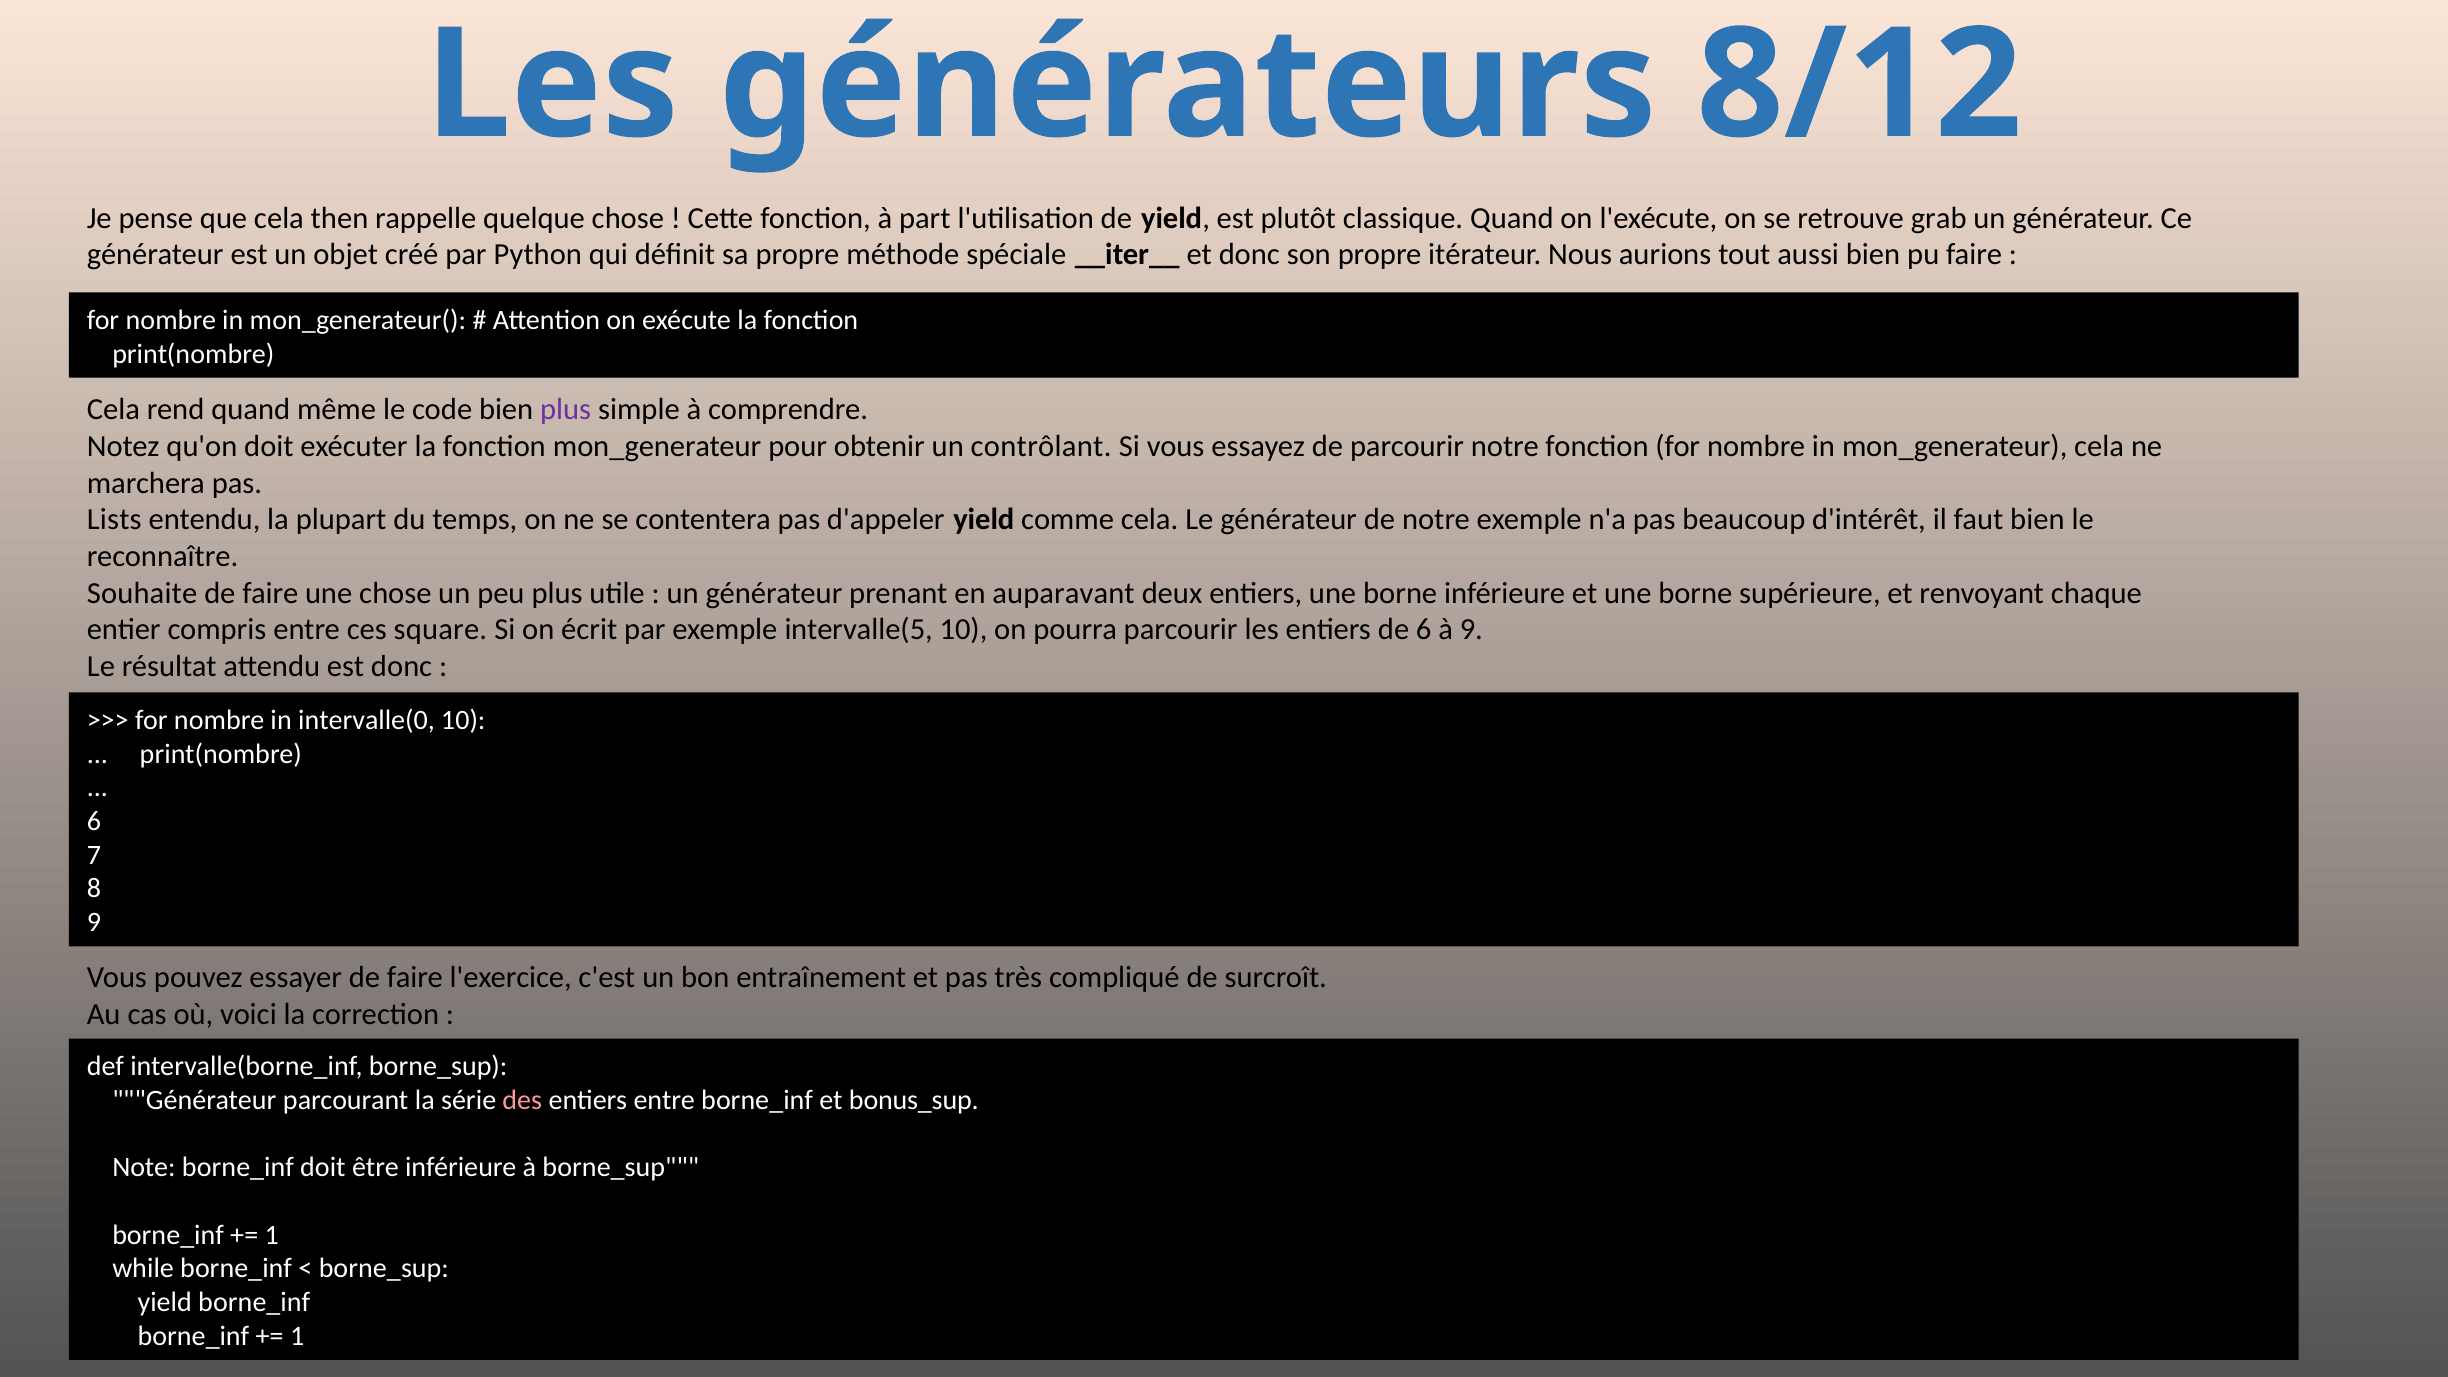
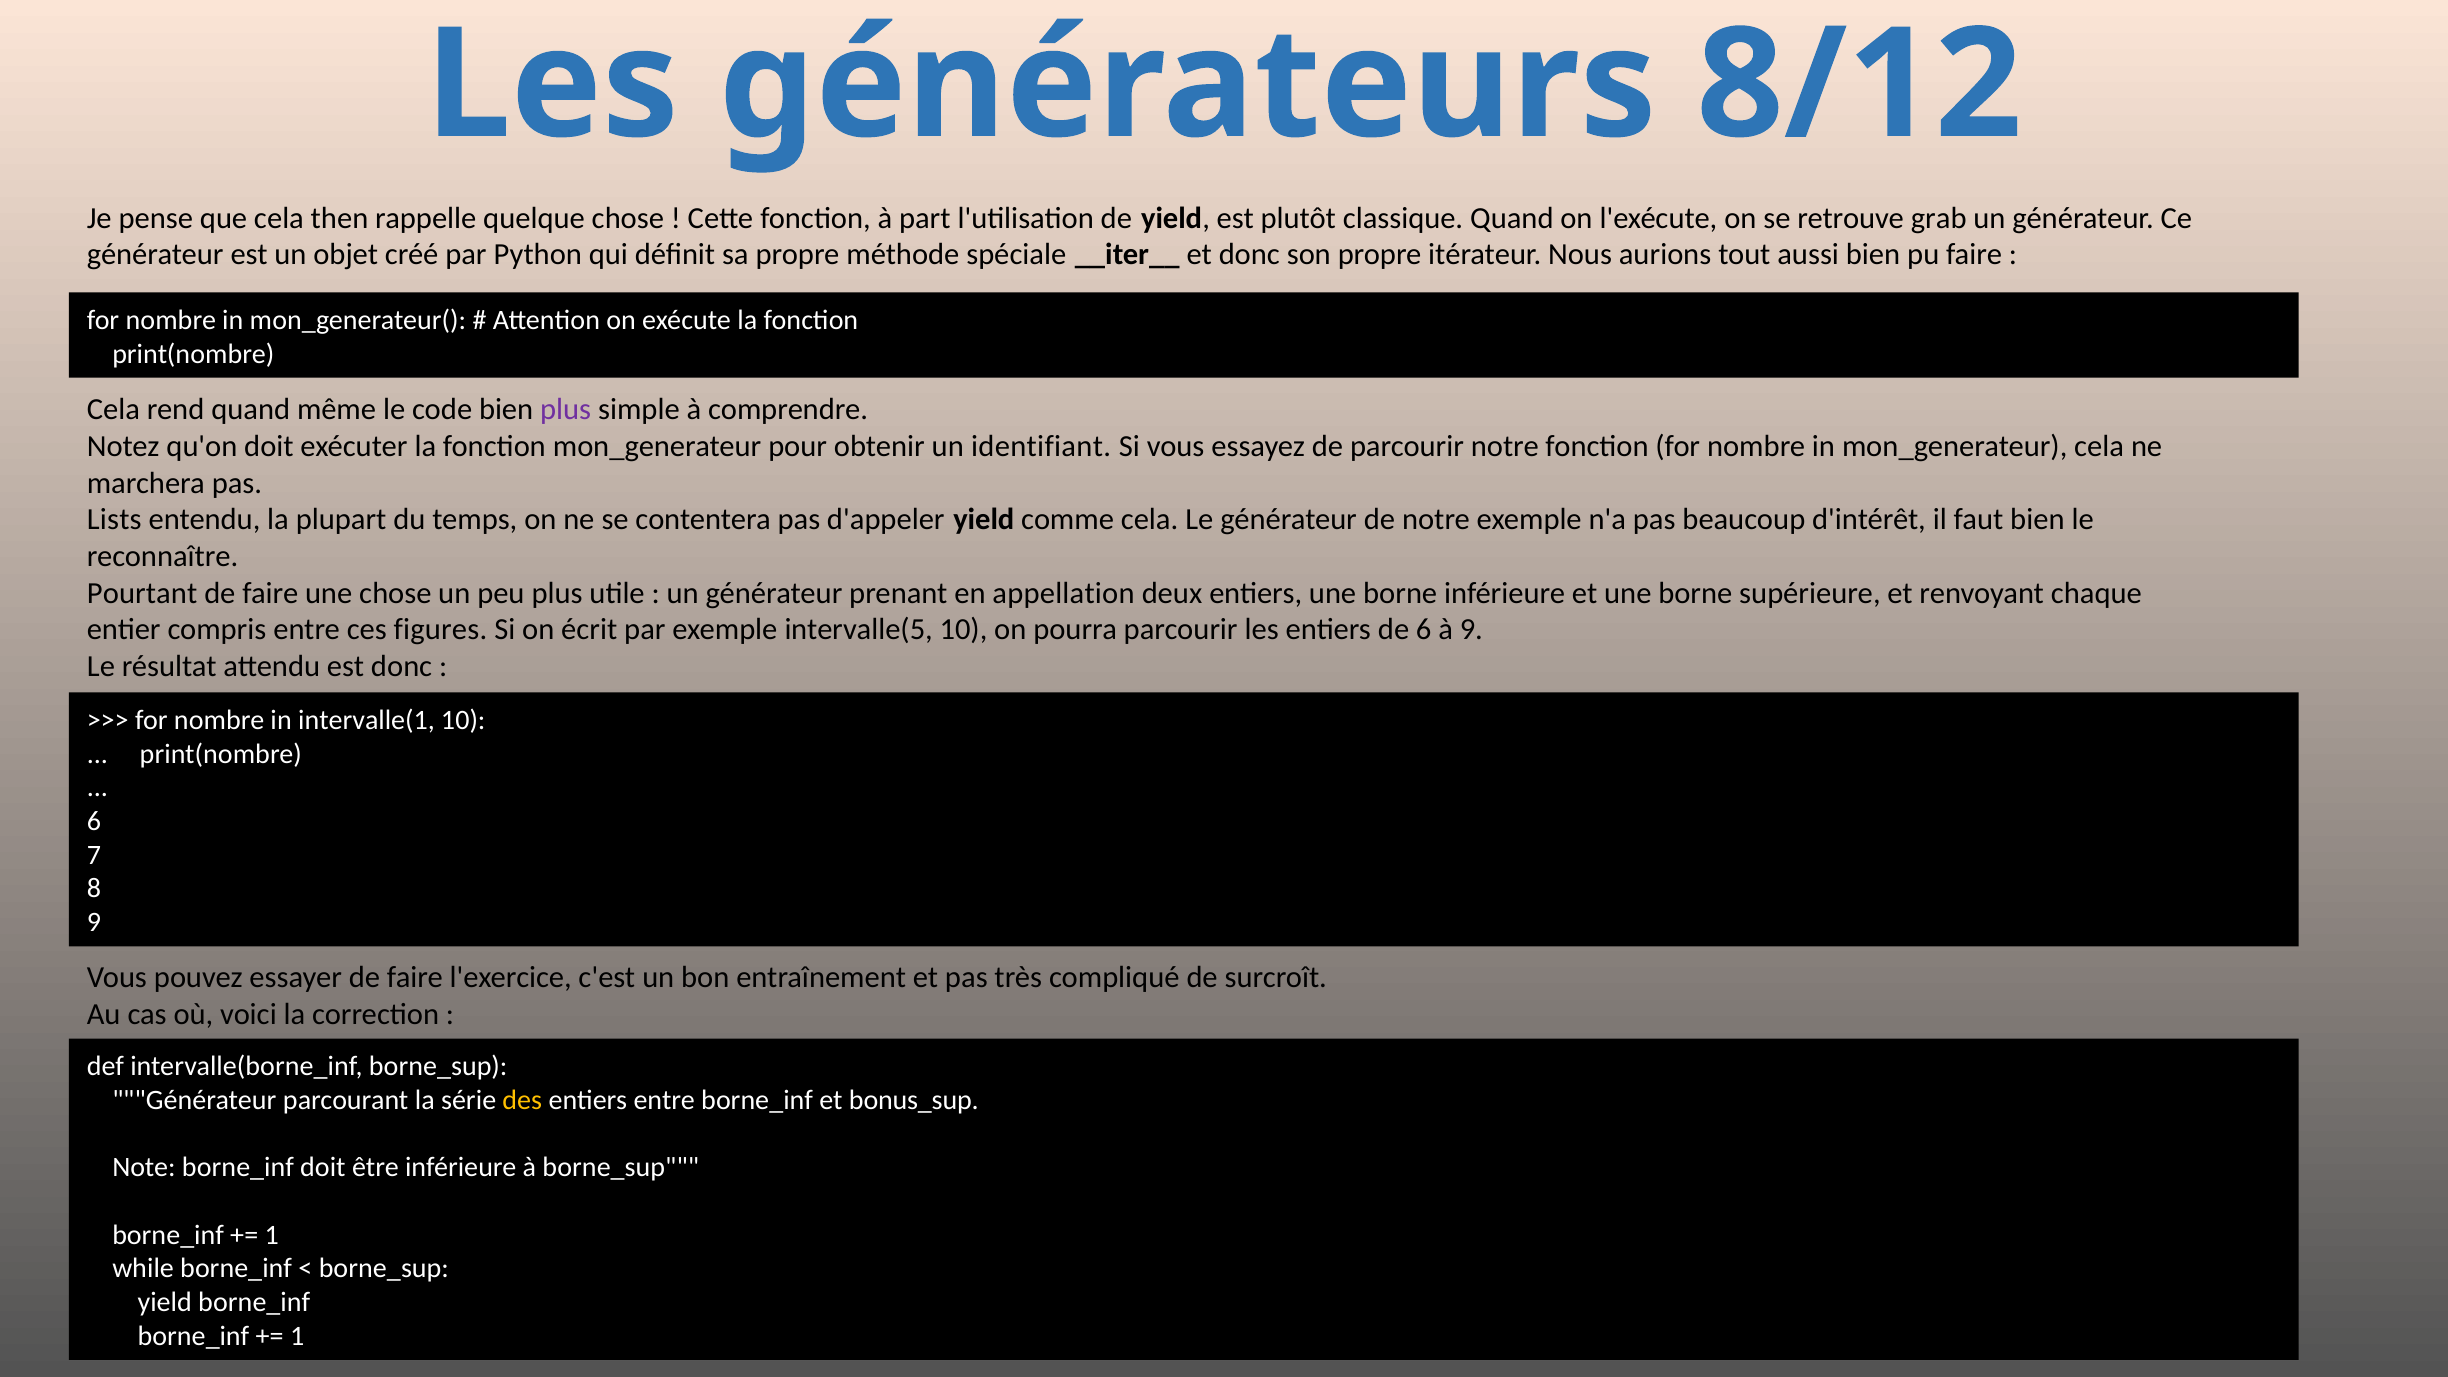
contrôlant: contrôlant -> identifiant
Souhaite: Souhaite -> Pourtant
auparavant: auparavant -> appellation
square: square -> figures
intervalle(0: intervalle(0 -> intervalle(1
des colour: pink -> yellow
